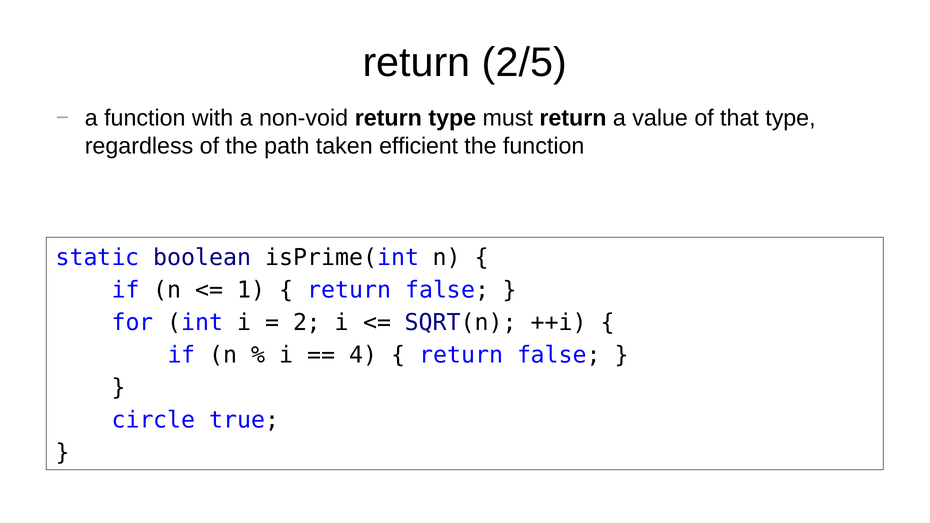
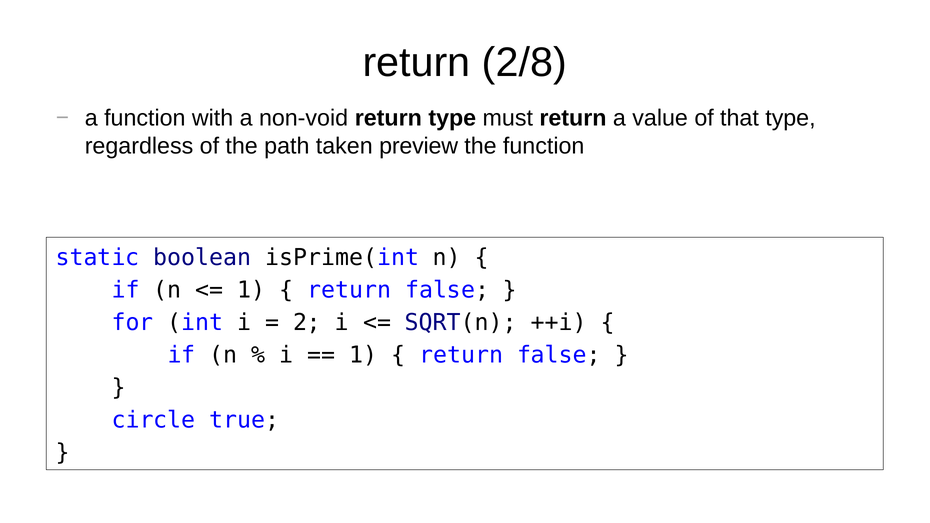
2/5: 2/5 -> 2/8
efficient: efficient -> preview
4 at (363, 355): 4 -> 1
